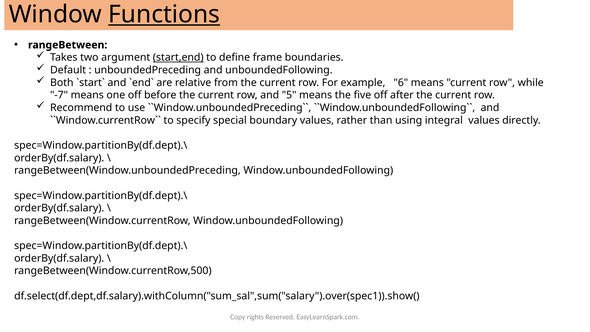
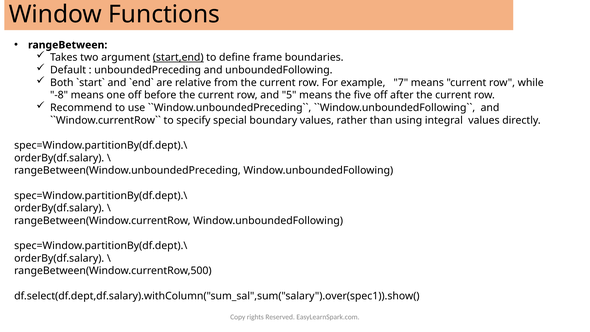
Functions underline: present -> none
6: 6 -> 7
-7: -7 -> -8
